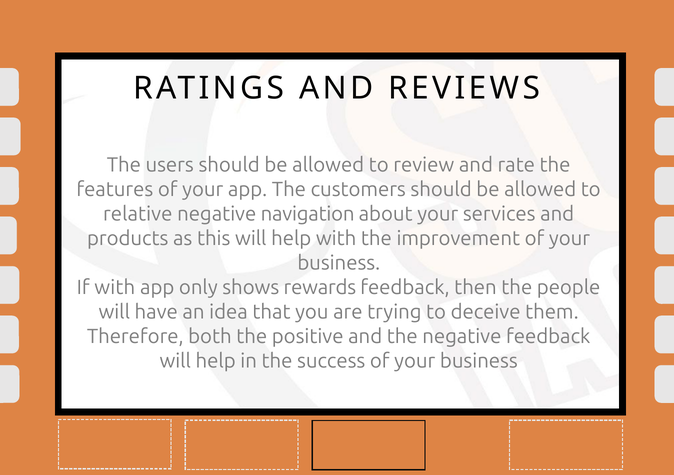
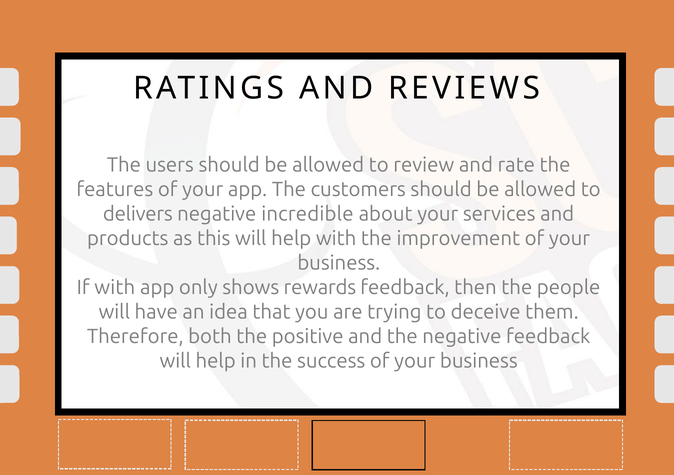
relative at (138, 214): relative -> delivers
navigation: navigation -> incredible
